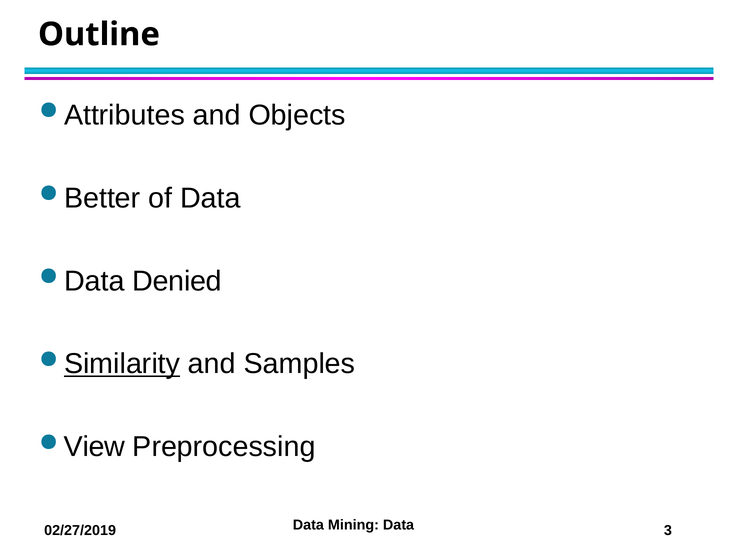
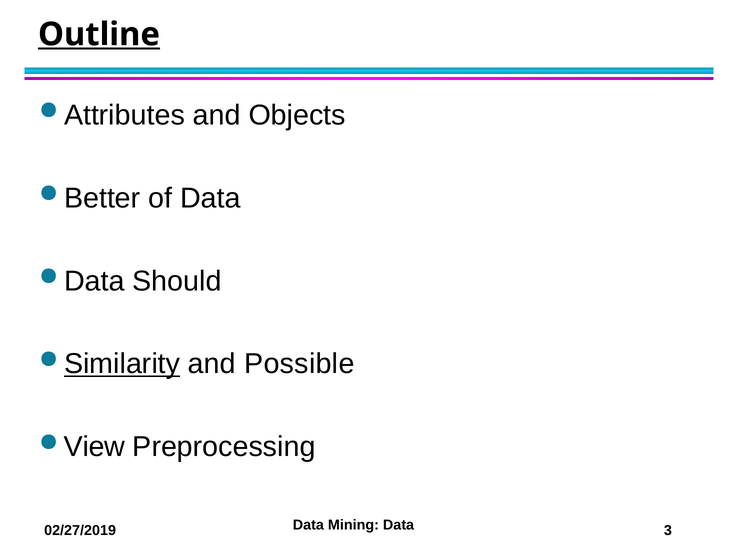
Outline underline: none -> present
Denied: Denied -> Should
Samples: Samples -> Possible
